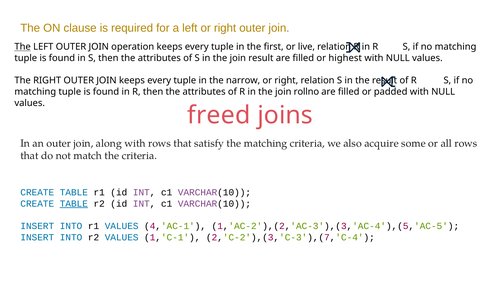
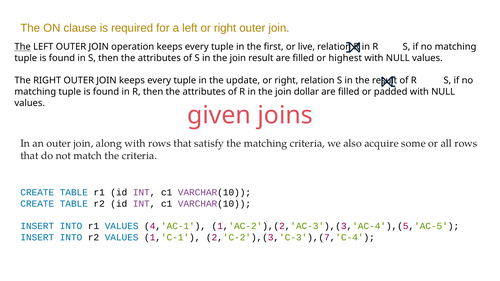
narrow: narrow -> update
rollno: rollno -> dollar
freed: freed -> given
TABLE at (74, 204) underline: present -> none
